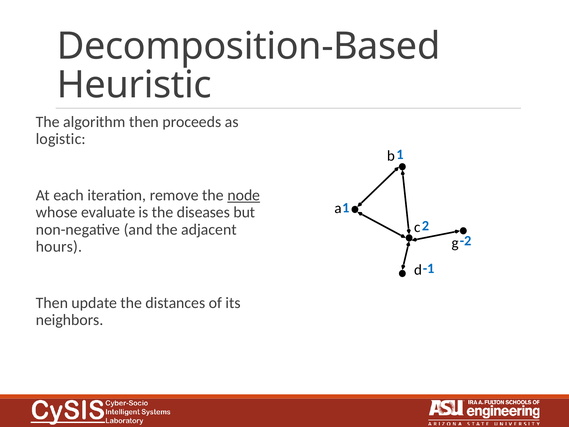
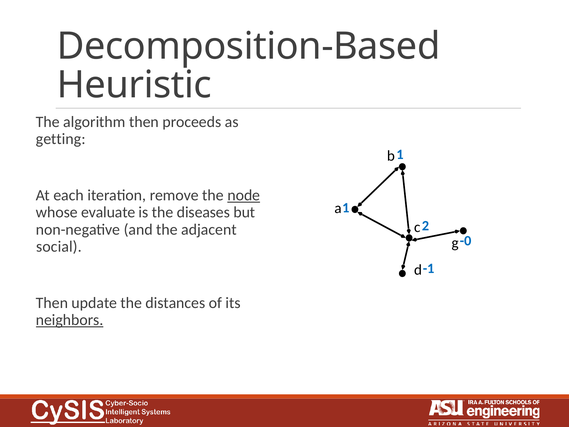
logistic: logistic -> getting
-2: -2 -> -0
hours: hours -> social
neighbors underline: none -> present
